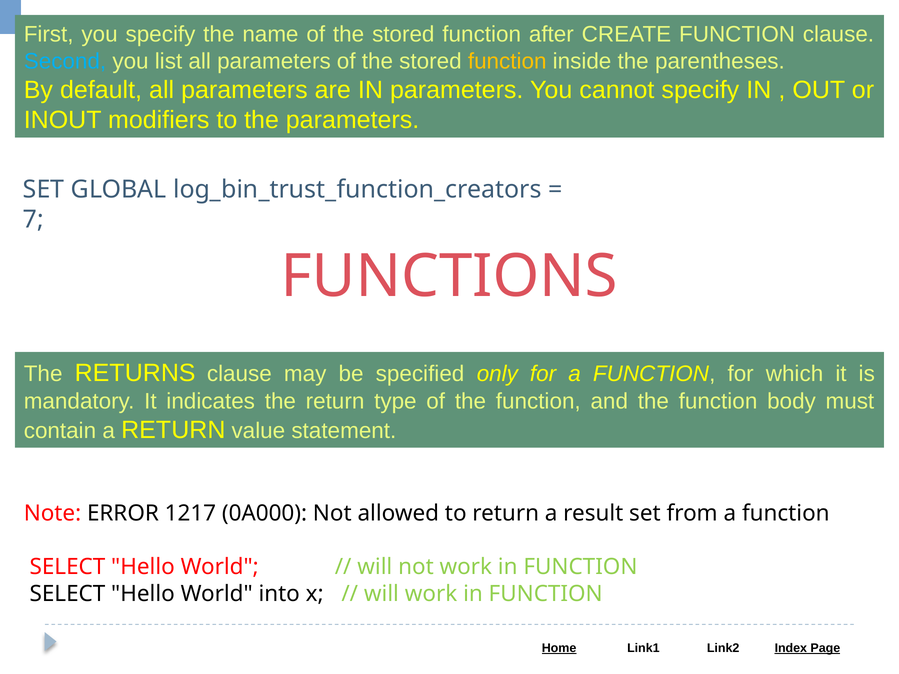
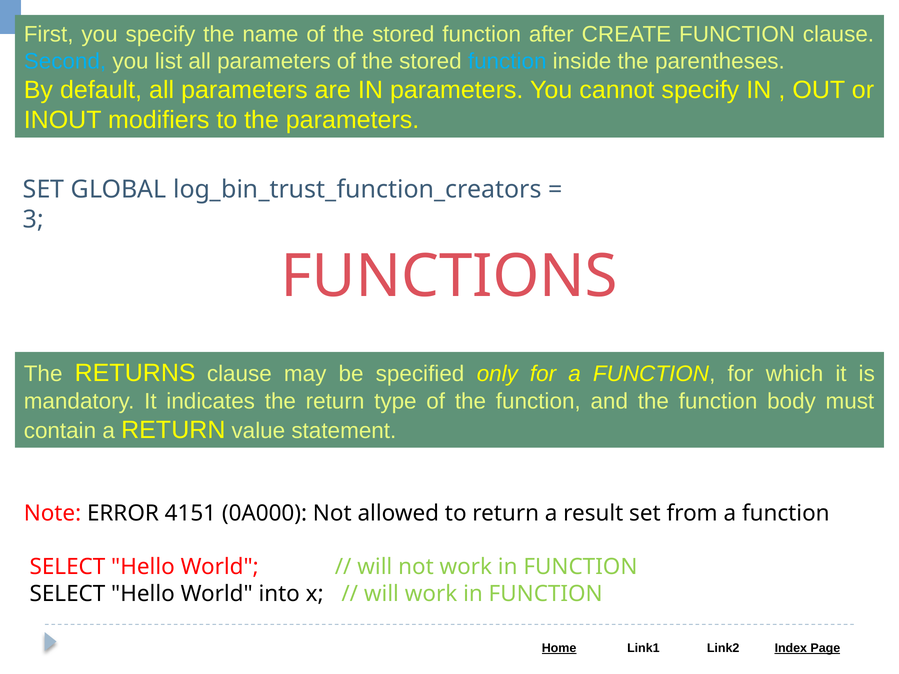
function at (507, 61) colour: yellow -> light blue
7: 7 -> 3
1217: 1217 -> 4151
